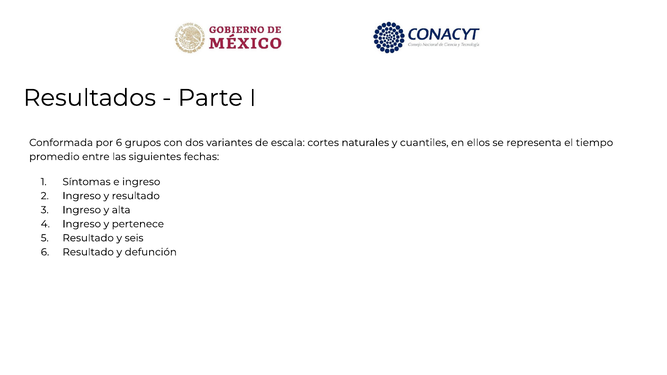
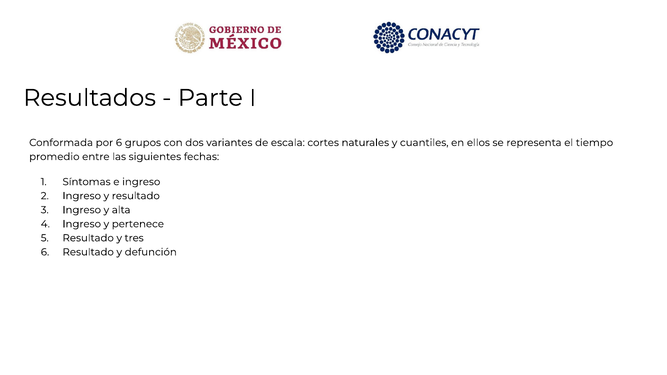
seis: seis -> tres
